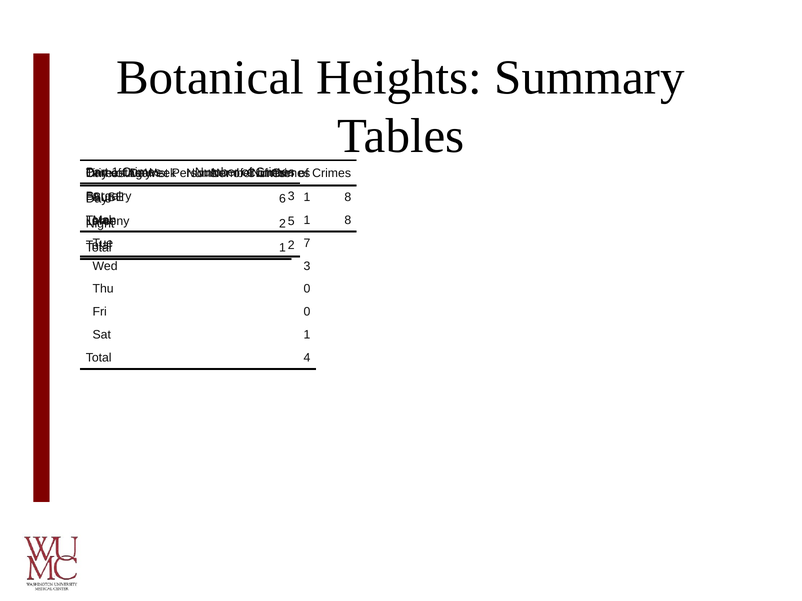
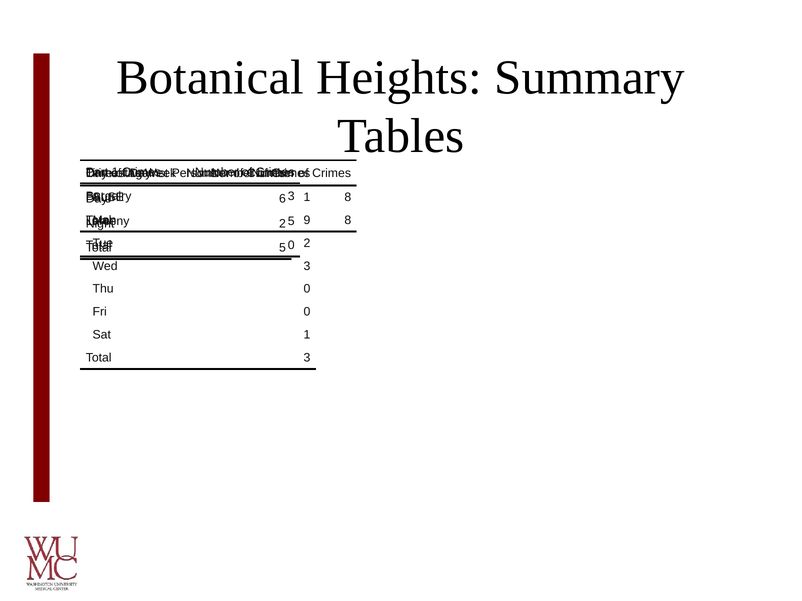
1 at (307, 221): 1 -> 9
7 at (307, 243): 7 -> 2
2 at (291, 246): 2 -> 0
1 at (282, 248): 1 -> 5
Total 4: 4 -> 3
